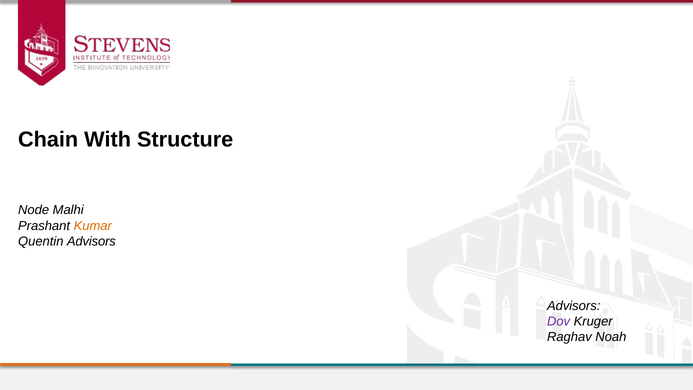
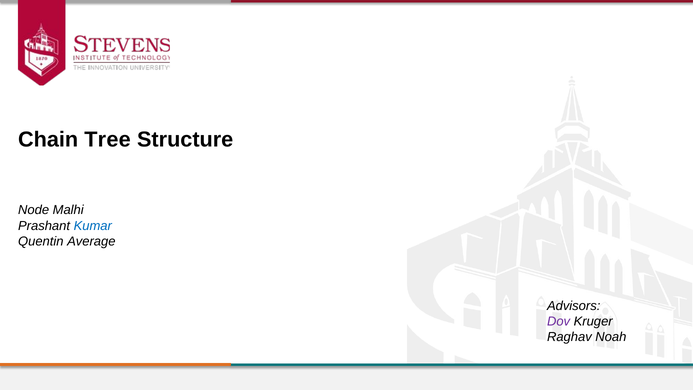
With: With -> Tree
Kumar colour: orange -> blue
Quentin Advisors: Advisors -> Average
